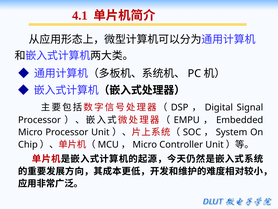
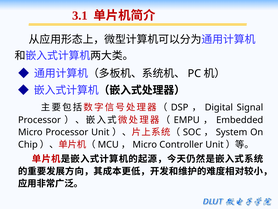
4.1: 4.1 -> 3.1
